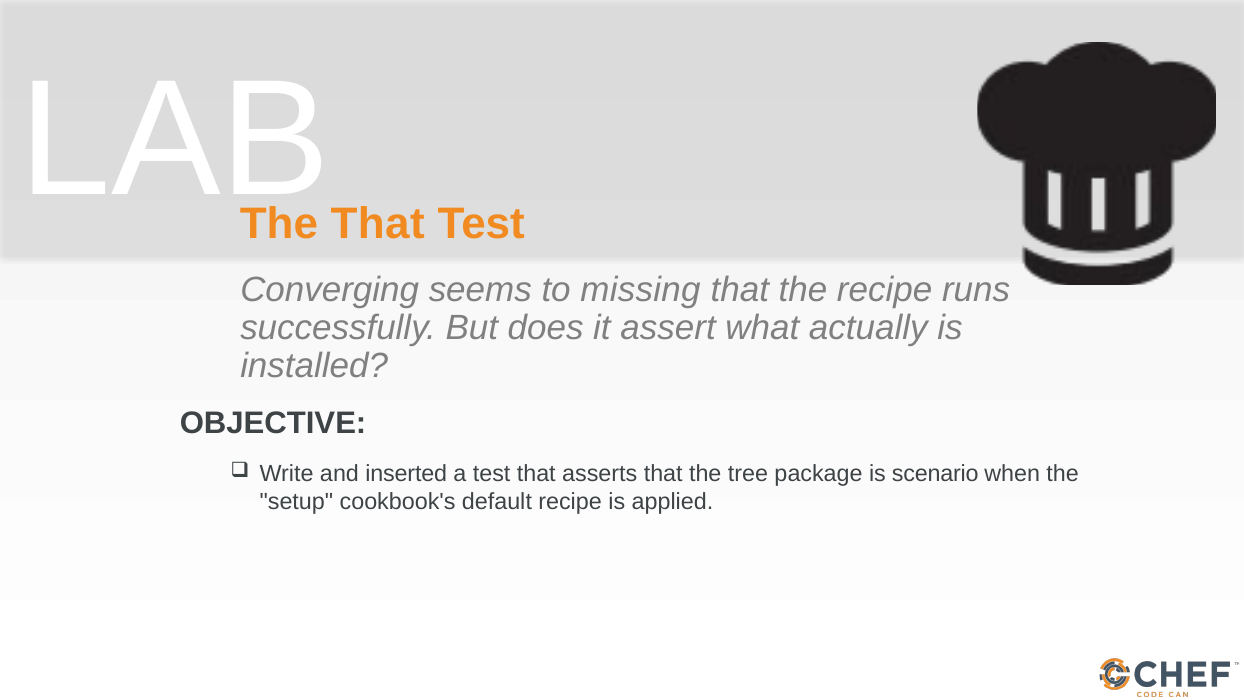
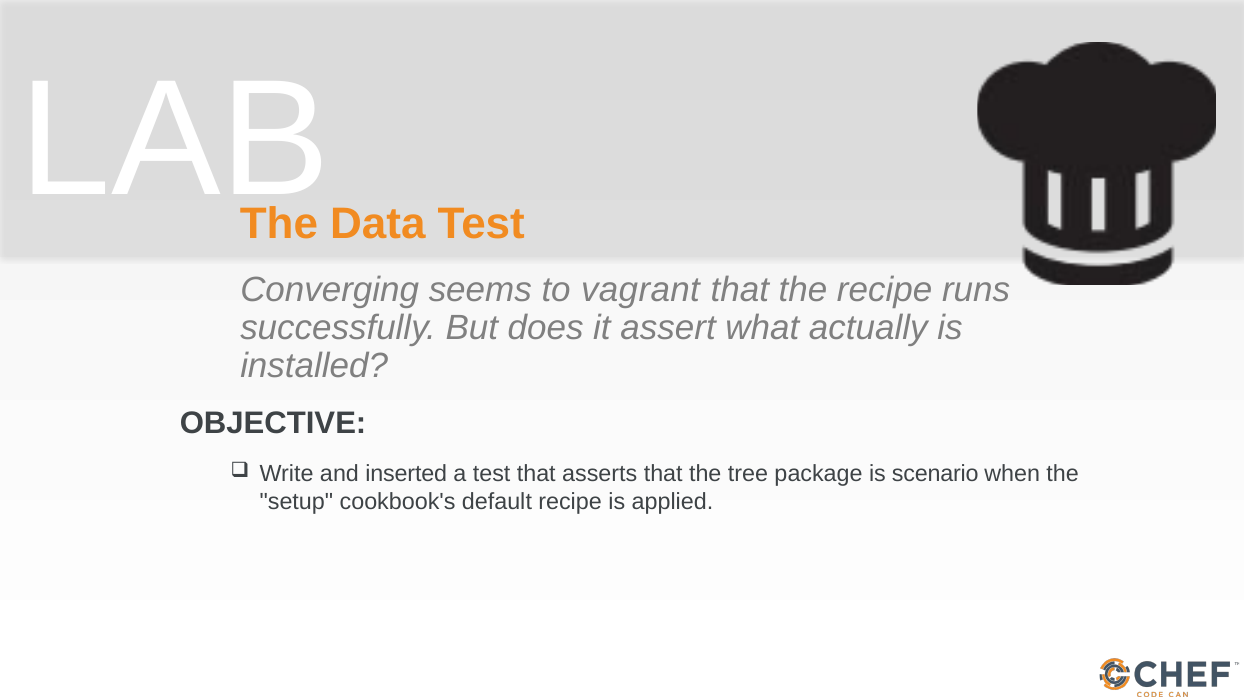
That at (378, 224): That -> Data
missing: missing -> vagrant
